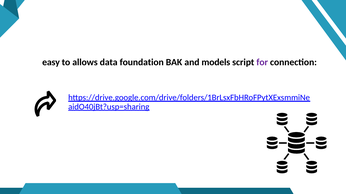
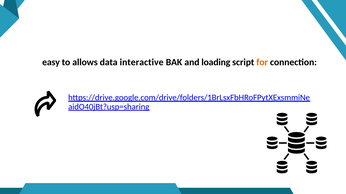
foundation: foundation -> interactive
models: models -> loading
for colour: purple -> orange
